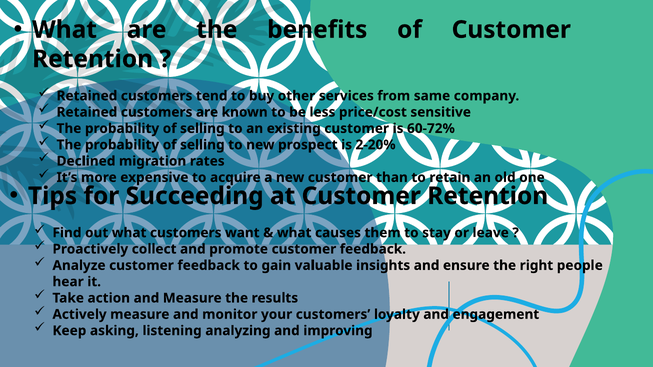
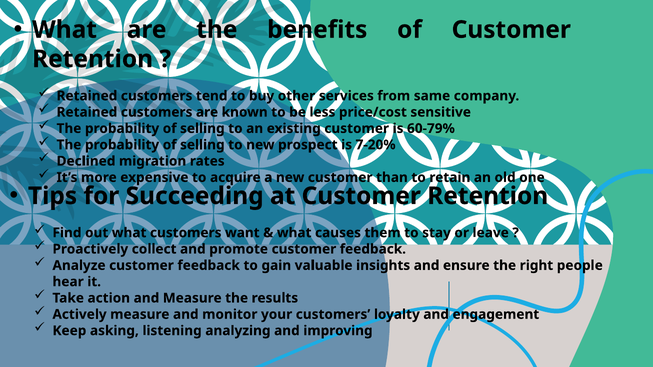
60-72%: 60-72% -> 60-79%
2-20%: 2-20% -> 7-20%
